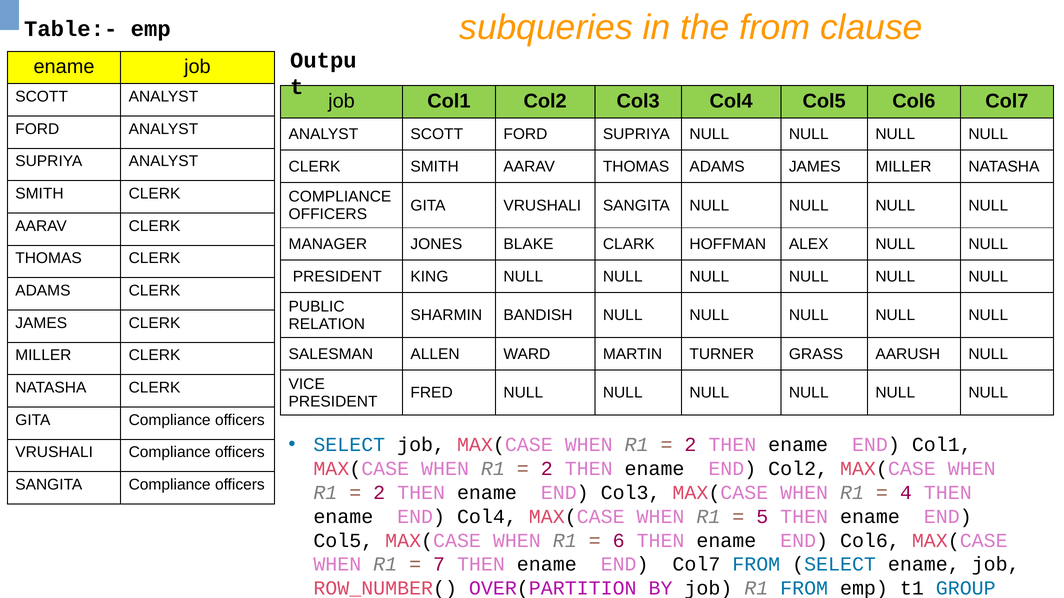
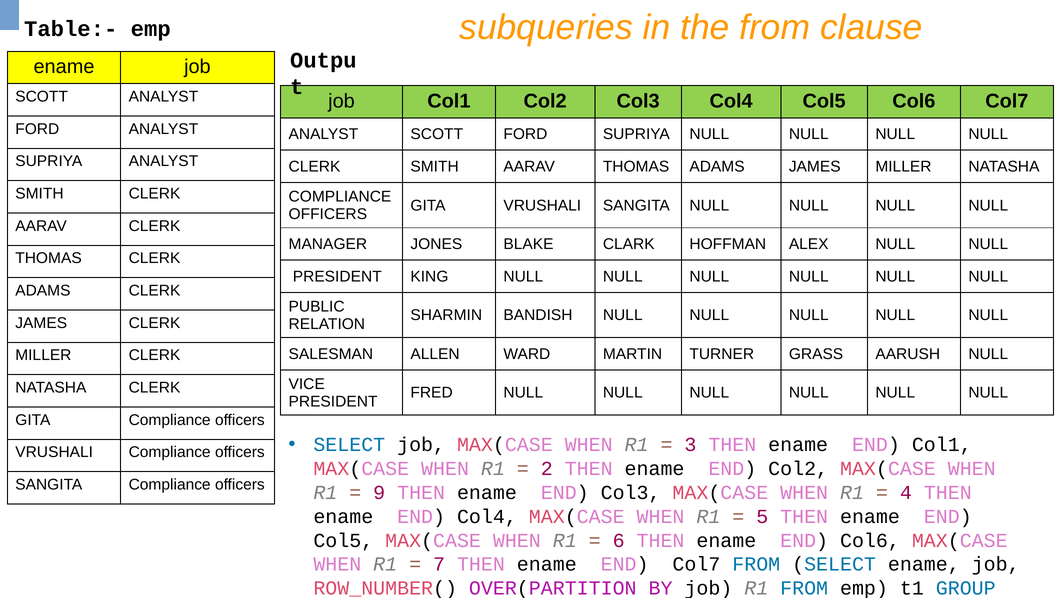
2 at (690, 445): 2 -> 3
2 at (379, 493): 2 -> 9
